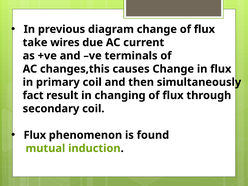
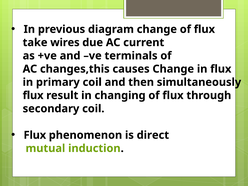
fact at (33, 95): fact -> flux
found: found -> direct
